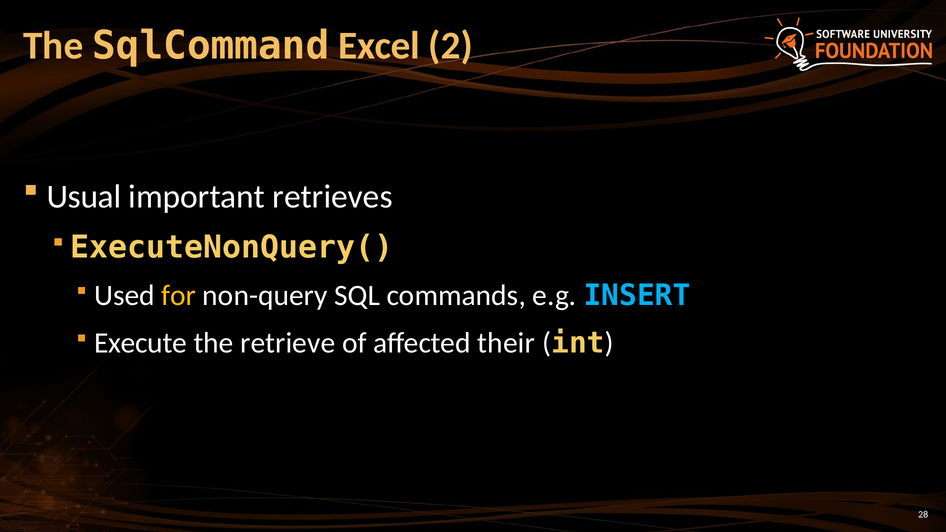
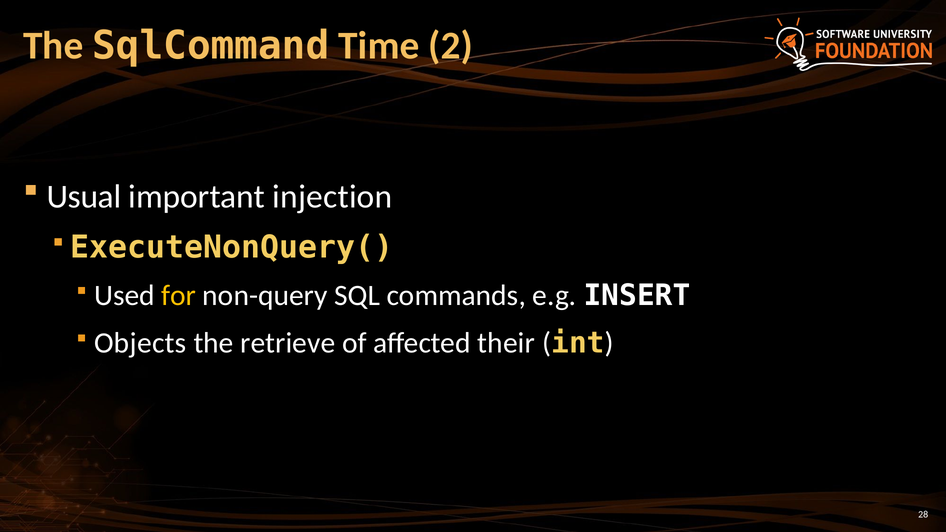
Excel: Excel -> Time
retrieves: retrieves -> injection
INSERT colour: light blue -> white
Execute: Execute -> Objects
